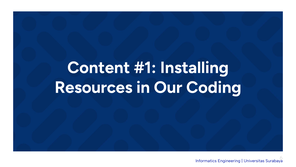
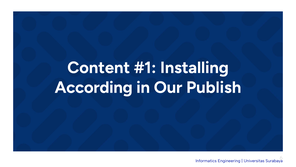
Resources: Resources -> According
Coding: Coding -> Publish
